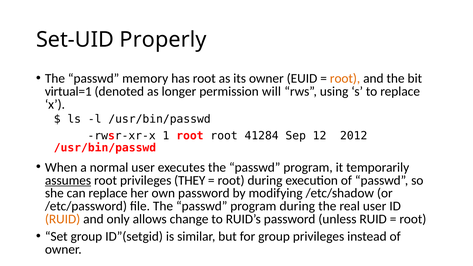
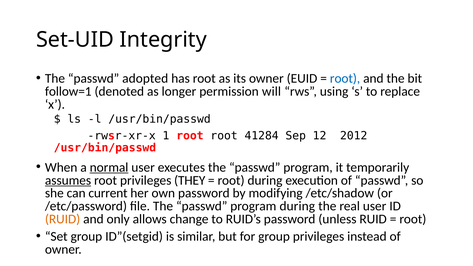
Properly: Properly -> Integrity
memory: memory -> adopted
root at (345, 79) colour: orange -> blue
virtual=1: virtual=1 -> follow=1
normal underline: none -> present
can replace: replace -> current
